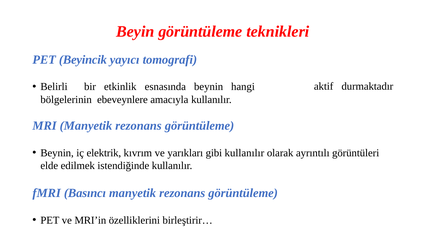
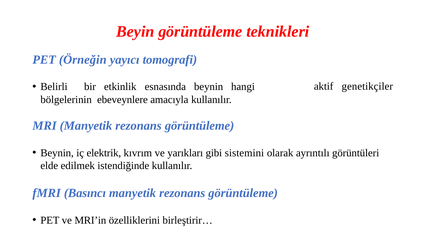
Beyincik: Beyincik -> Örneğin
durmaktadır: durmaktadır -> genetikçiler
gibi kullanılır: kullanılır -> sistemini
